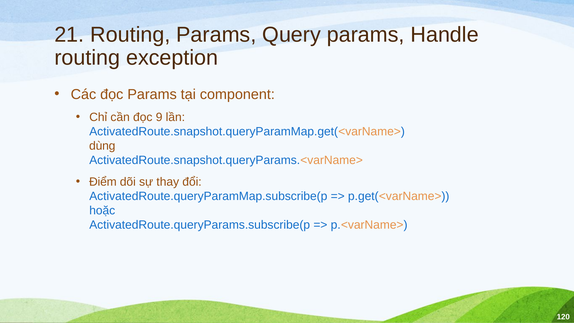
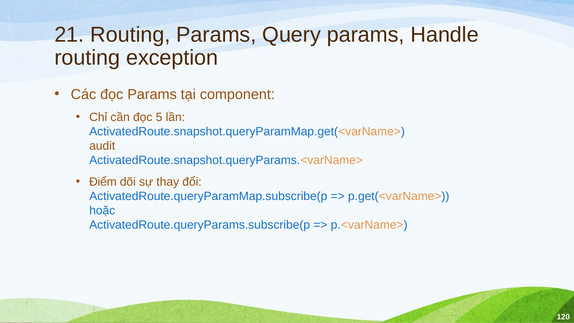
9: 9 -> 5
dùng: dùng -> audit
